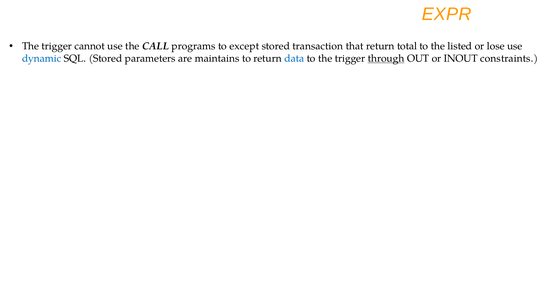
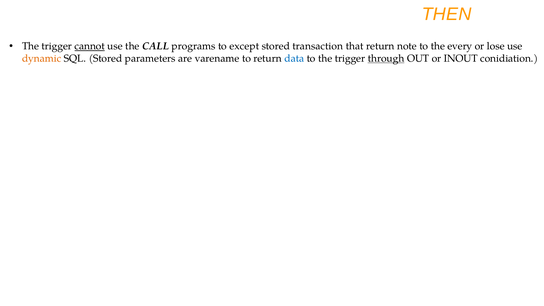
EXPR: EXPR -> THEN
cannot underline: none -> present
total: total -> note
listed: listed -> every
dynamic colour: blue -> orange
maintains: maintains -> varename
constraints: constraints -> conidiation
